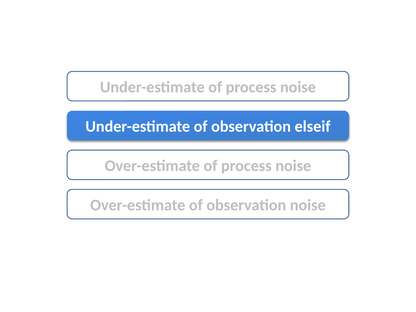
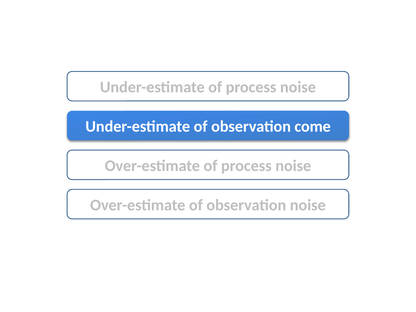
elseif: elseif -> come
